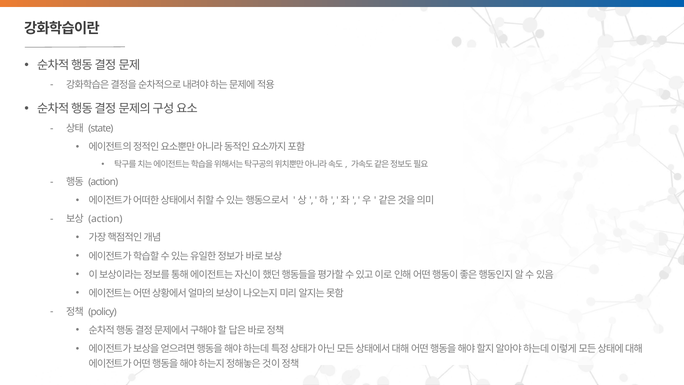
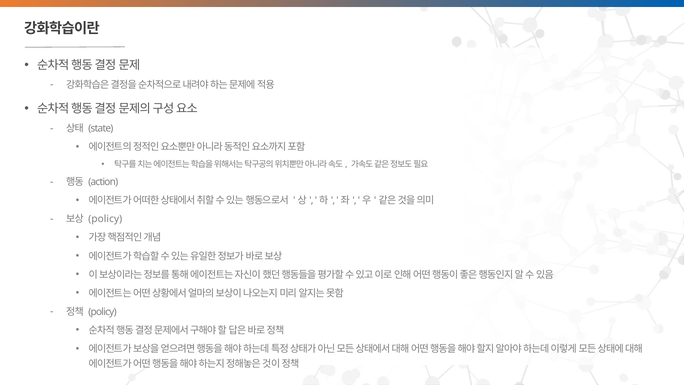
action at (105, 219): action -> policy
